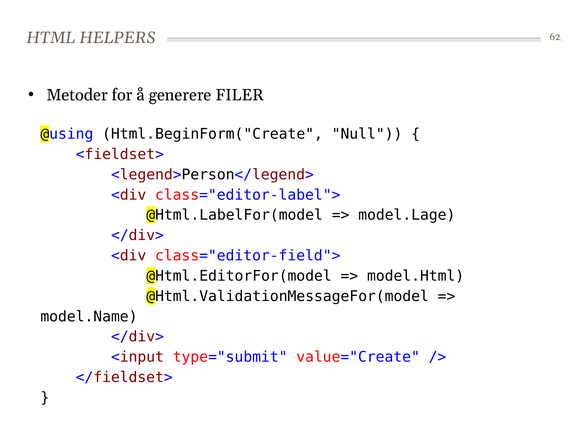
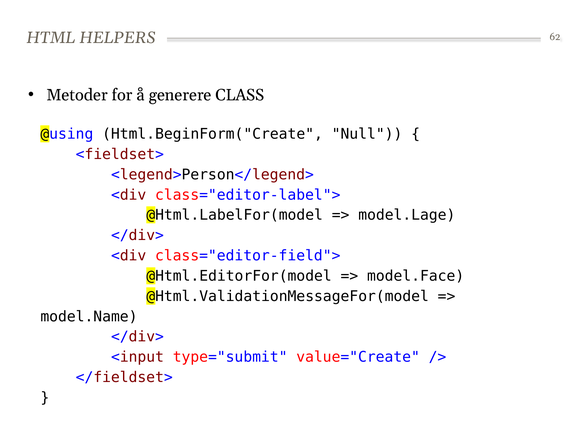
FILER: FILER -> CLASS
model.Html: model.Html -> model.Face
